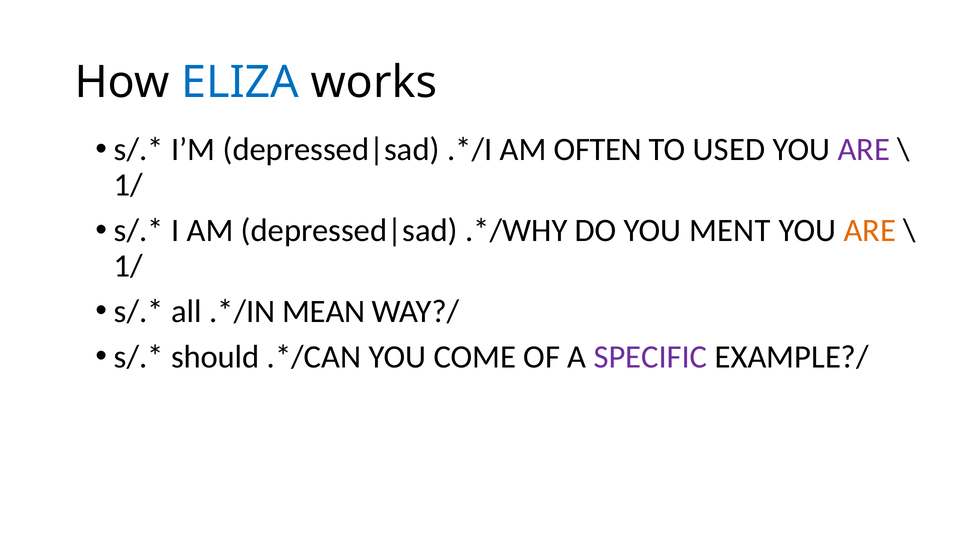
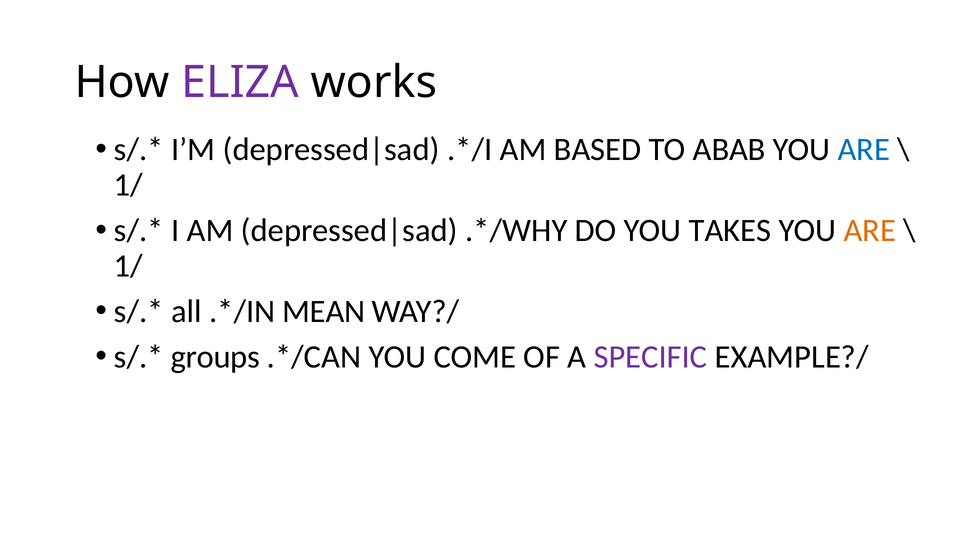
ELIZA colour: blue -> purple
OFTEN: OFTEN -> BASED
USED: USED -> ABAB
ARE at (864, 150) colour: purple -> blue
MENT: MENT -> TAKES
should: should -> groups
